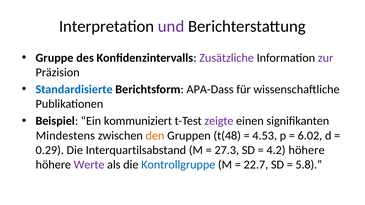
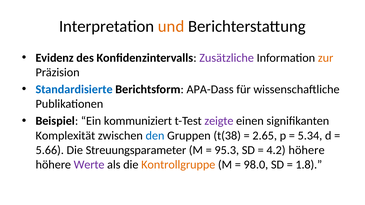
und colour: purple -> orange
Gruppe: Gruppe -> Evidenz
zur colour: purple -> orange
Mindestens: Mindestens -> Komplexität
den colour: orange -> blue
t(48: t(48 -> t(38
4.53: 4.53 -> 2.65
6.02: 6.02 -> 5.34
0.29: 0.29 -> 5.66
Interquartilsabstand: Interquartilsabstand -> Streuungsparameter
27.3: 27.3 -> 95.3
Kontrollgruppe colour: blue -> orange
22.7: 22.7 -> 98.0
5.8: 5.8 -> 1.8
